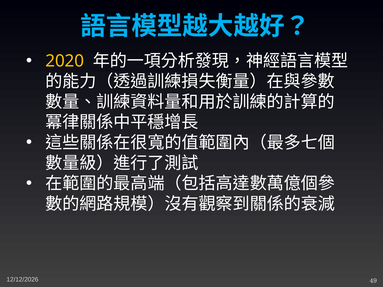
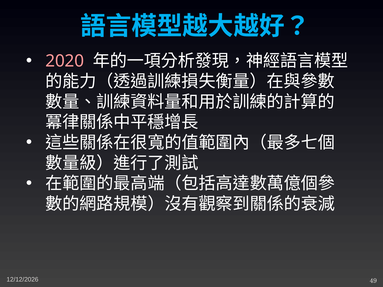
2020 colour: yellow -> pink
